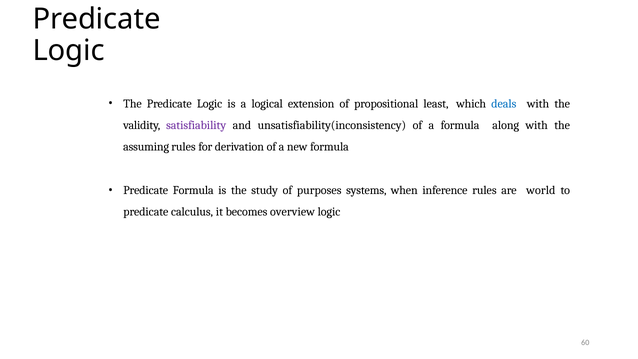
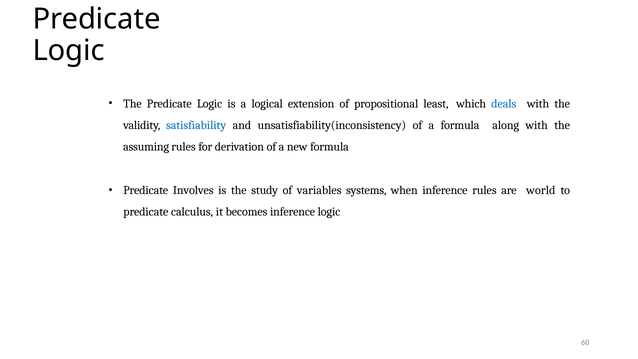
satisfiability colour: purple -> blue
Predicate Formula: Formula -> Involves
purposes: purposes -> variables
becomes overview: overview -> inference
